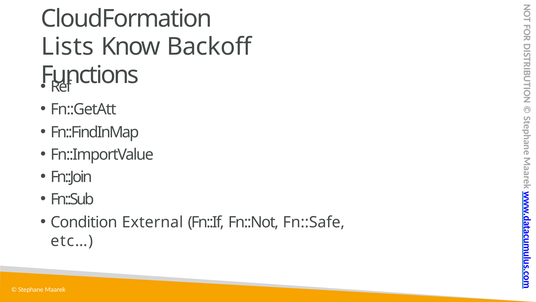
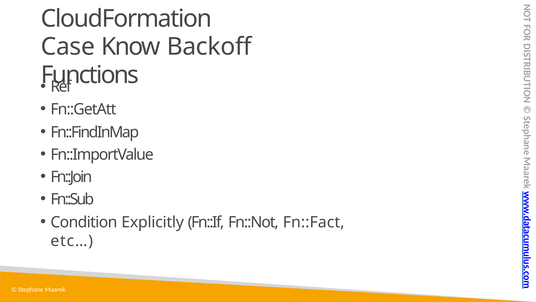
Lists: Lists -> Case
External: External -> Explicitly
Fn::Safe: Fn::Safe -> Fn::Fact
